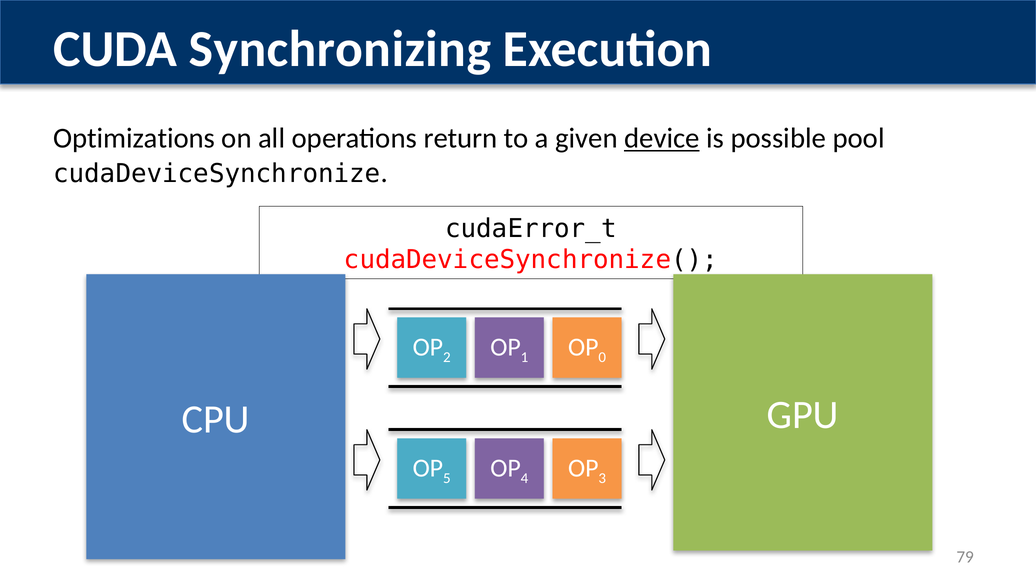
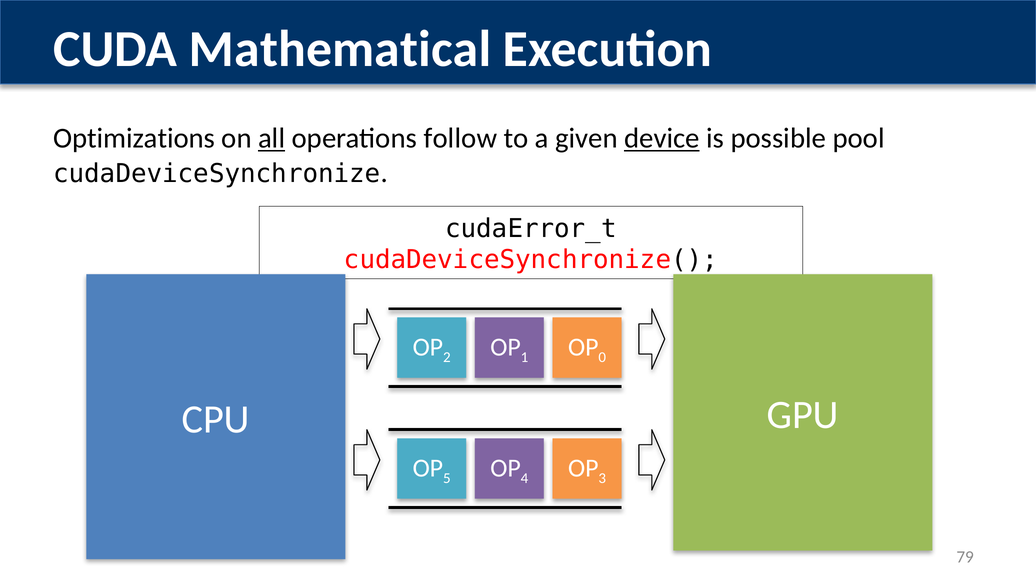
Synchronizing: Synchronizing -> Mathematical
all underline: none -> present
return: return -> follow
